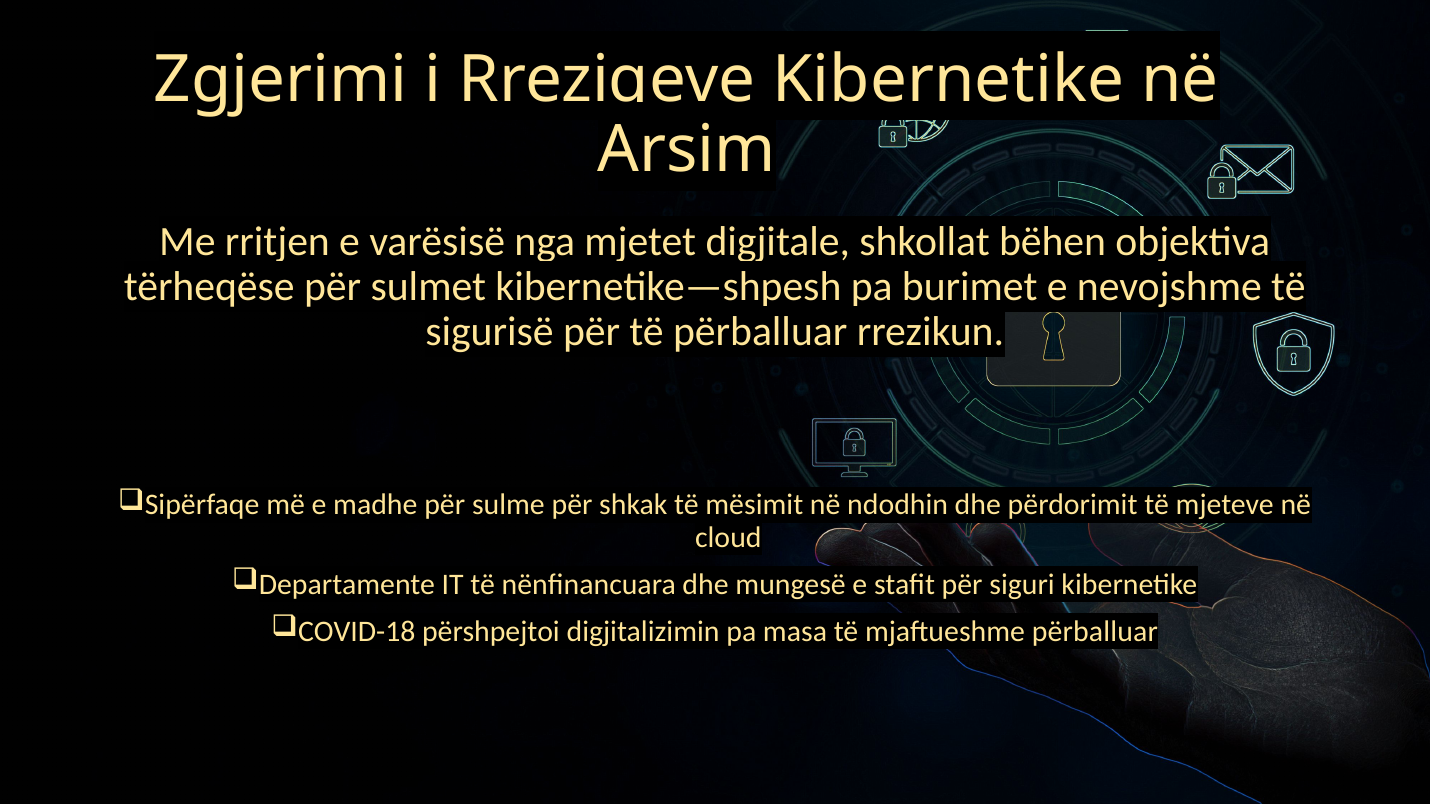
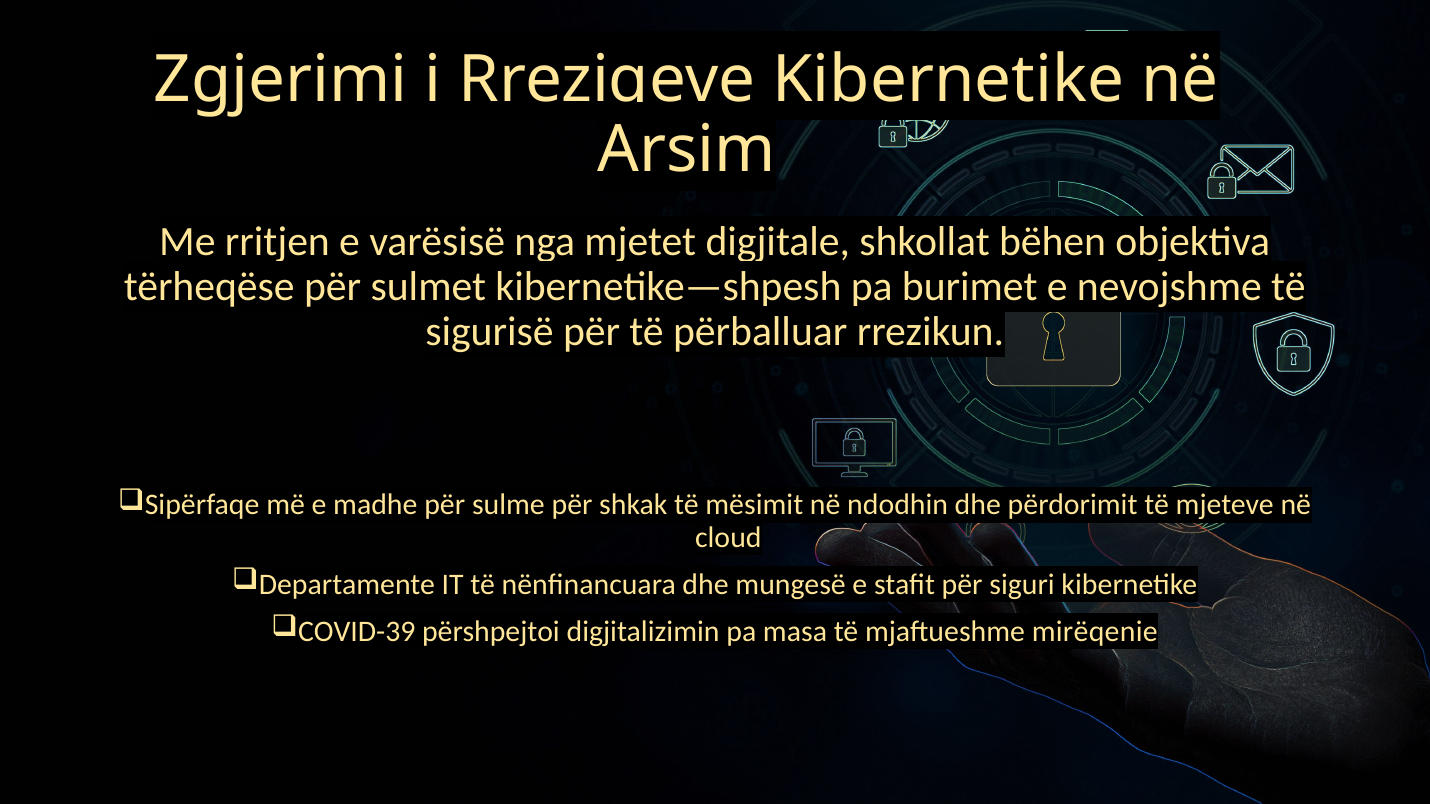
COVID-18: COVID-18 -> COVID-39
mjaftueshme përballuar: përballuar -> mirëqenie
